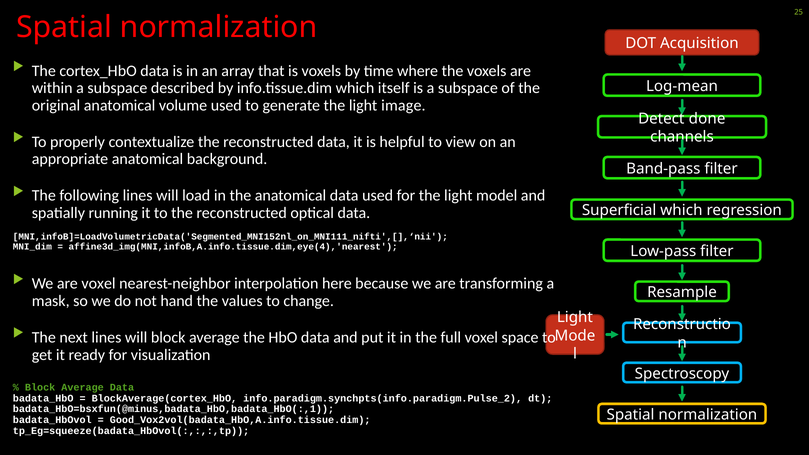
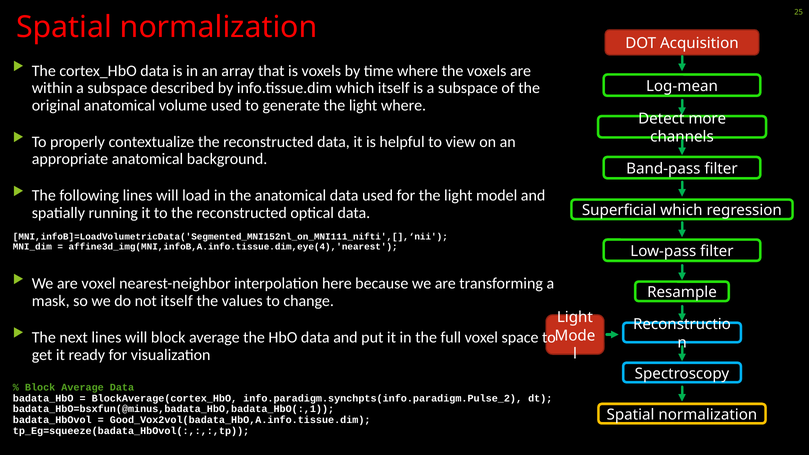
light image: image -> where
done: done -> more
not hand: hand -> itself
